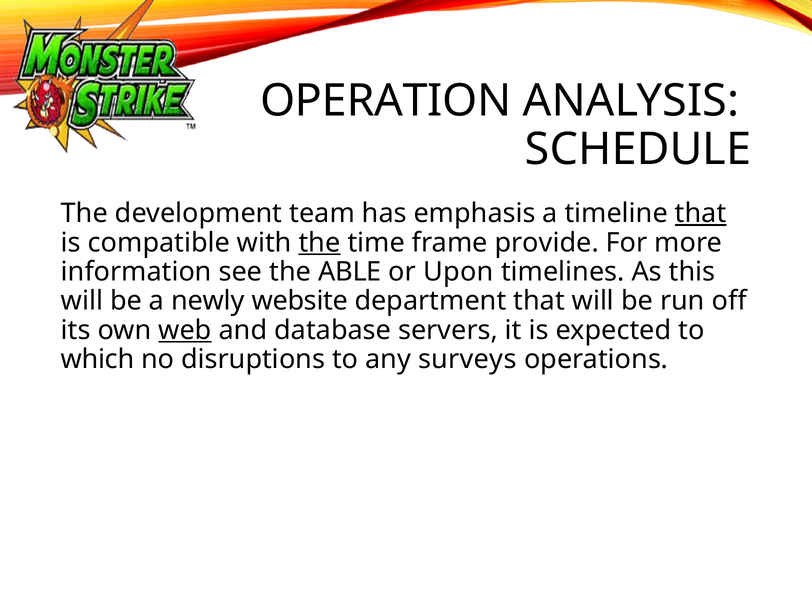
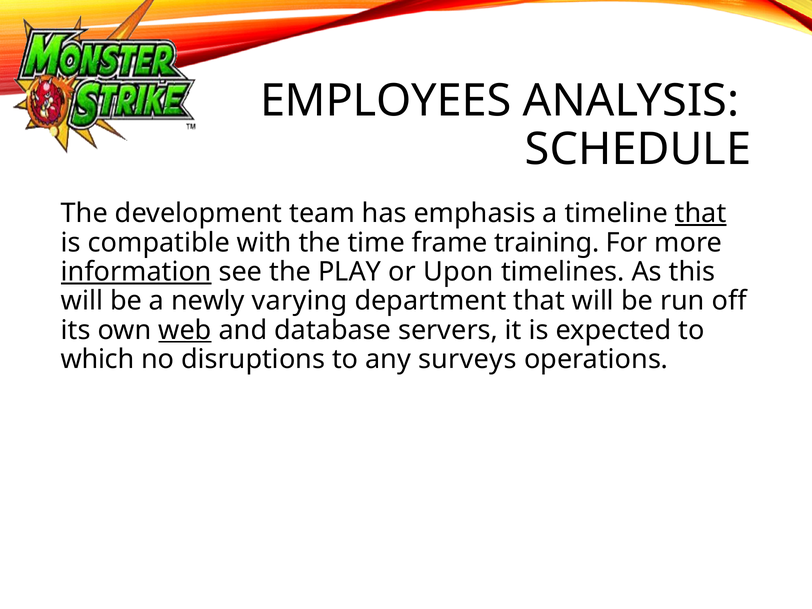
OPERATION: OPERATION -> EMPLOYEES
the at (320, 243) underline: present -> none
provide: provide -> training
information underline: none -> present
ABLE: ABLE -> PLAY
website: website -> varying
